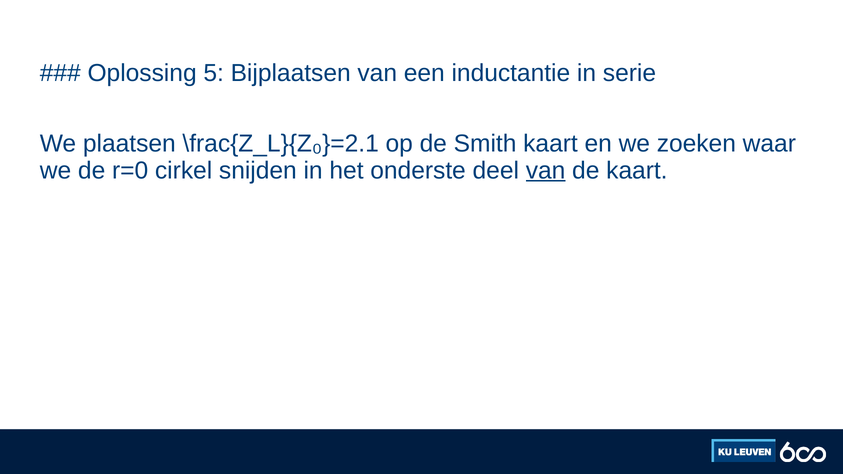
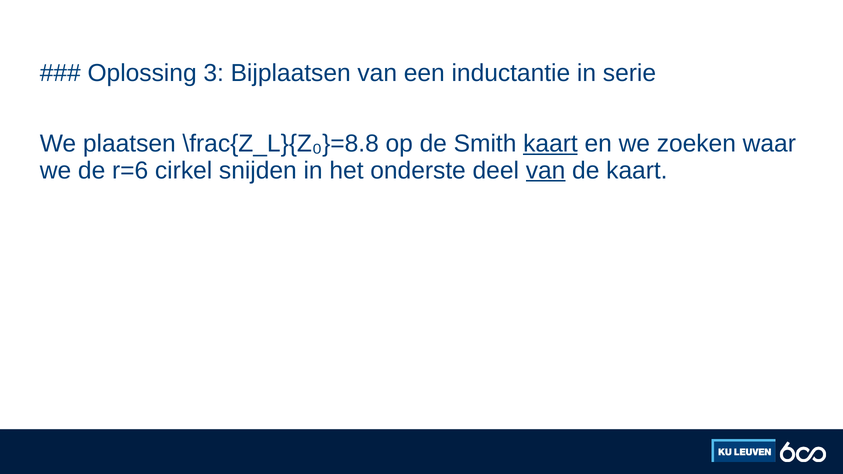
5: 5 -> 3
\frac{Z_L}{Z₀}=2.1: \frac{Z_L}{Z₀}=2.1 -> \frac{Z_L}{Z₀}=8.8
kaart at (550, 144) underline: none -> present
r=0: r=0 -> r=6
